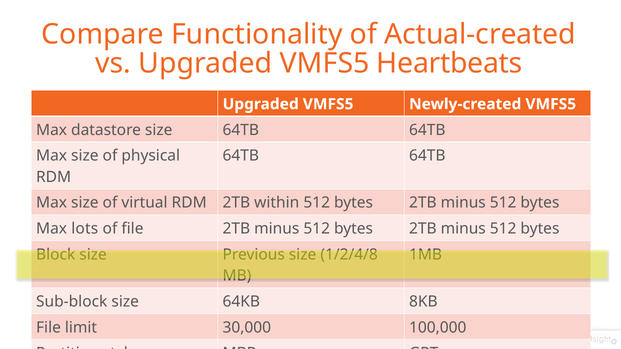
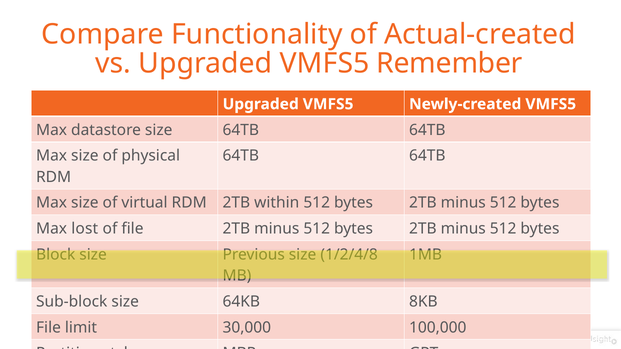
Heartbeats: Heartbeats -> Remember
lots: lots -> lost
